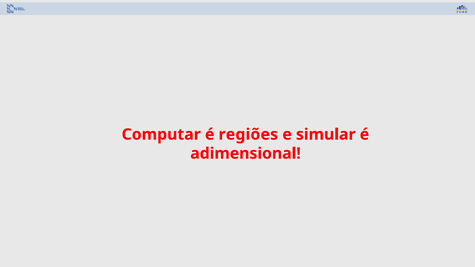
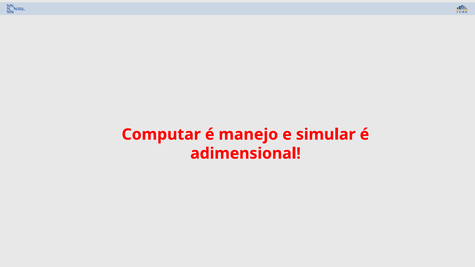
regiões: regiões -> manejo
